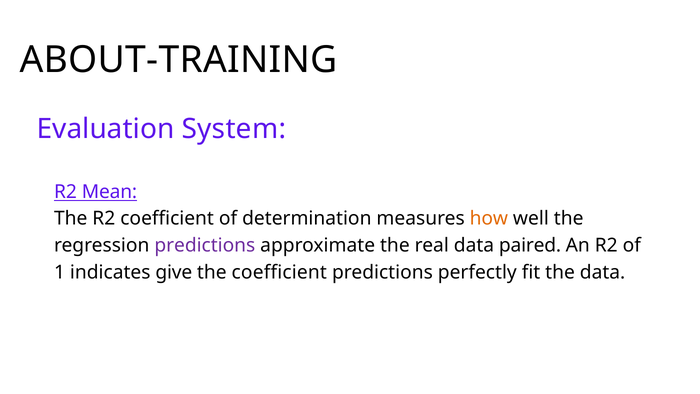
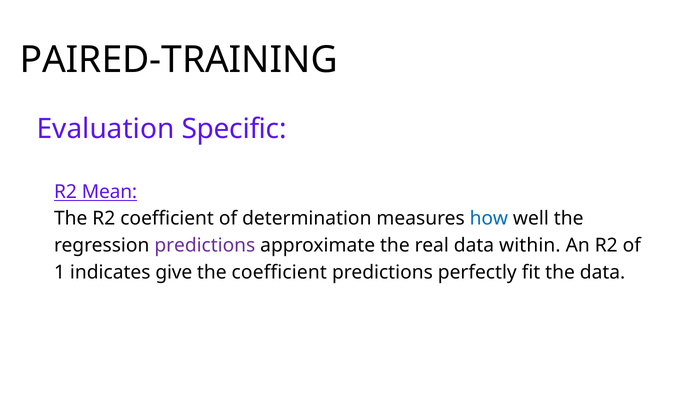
ABOUT-TRAINING: ABOUT-TRAINING -> PAIRED-TRAINING
System: System -> Specific
how colour: orange -> blue
paired: paired -> within
